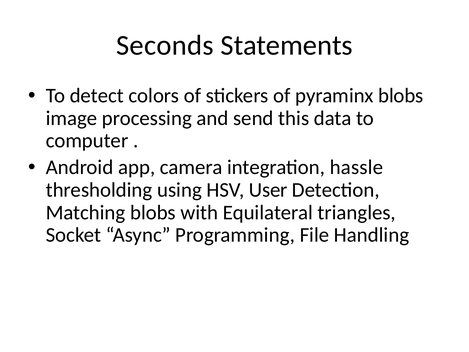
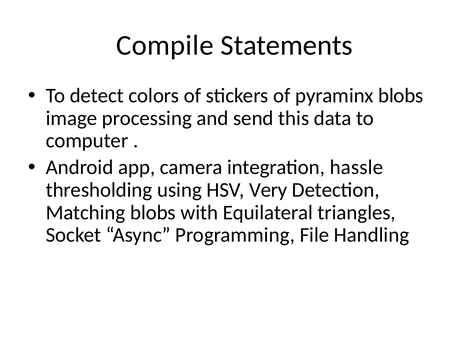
Seconds: Seconds -> Compile
User: User -> Very
